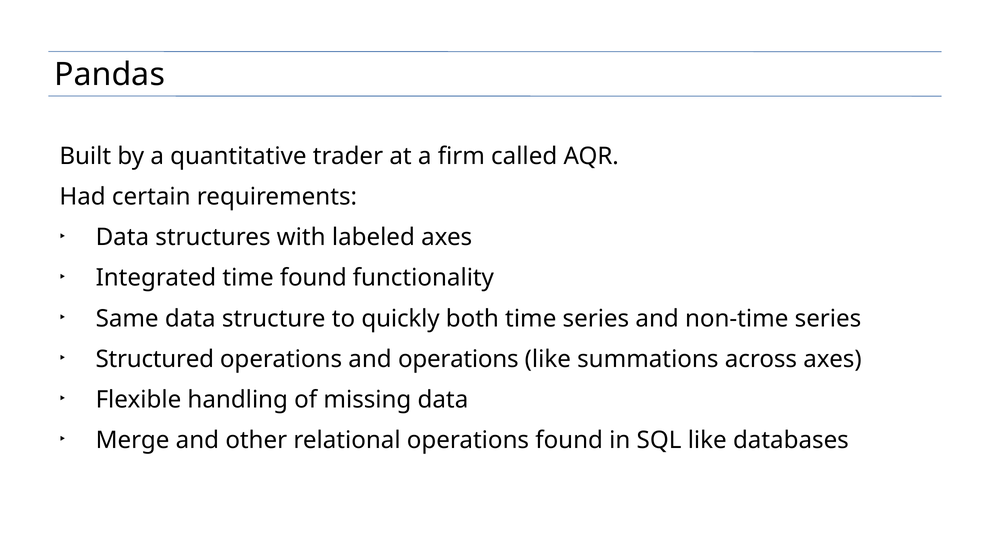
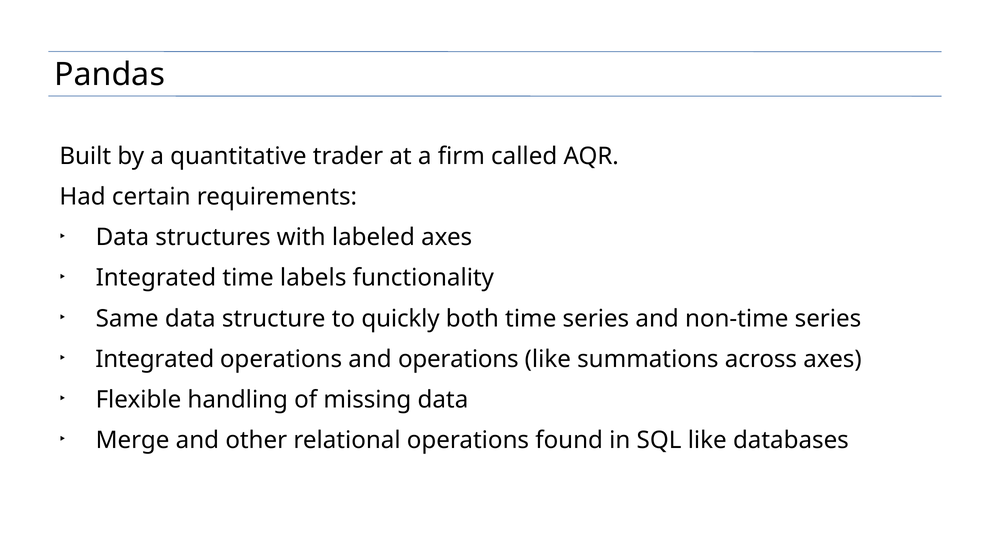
time found: found -> labels
Structured at (155, 359): Structured -> Integrated
